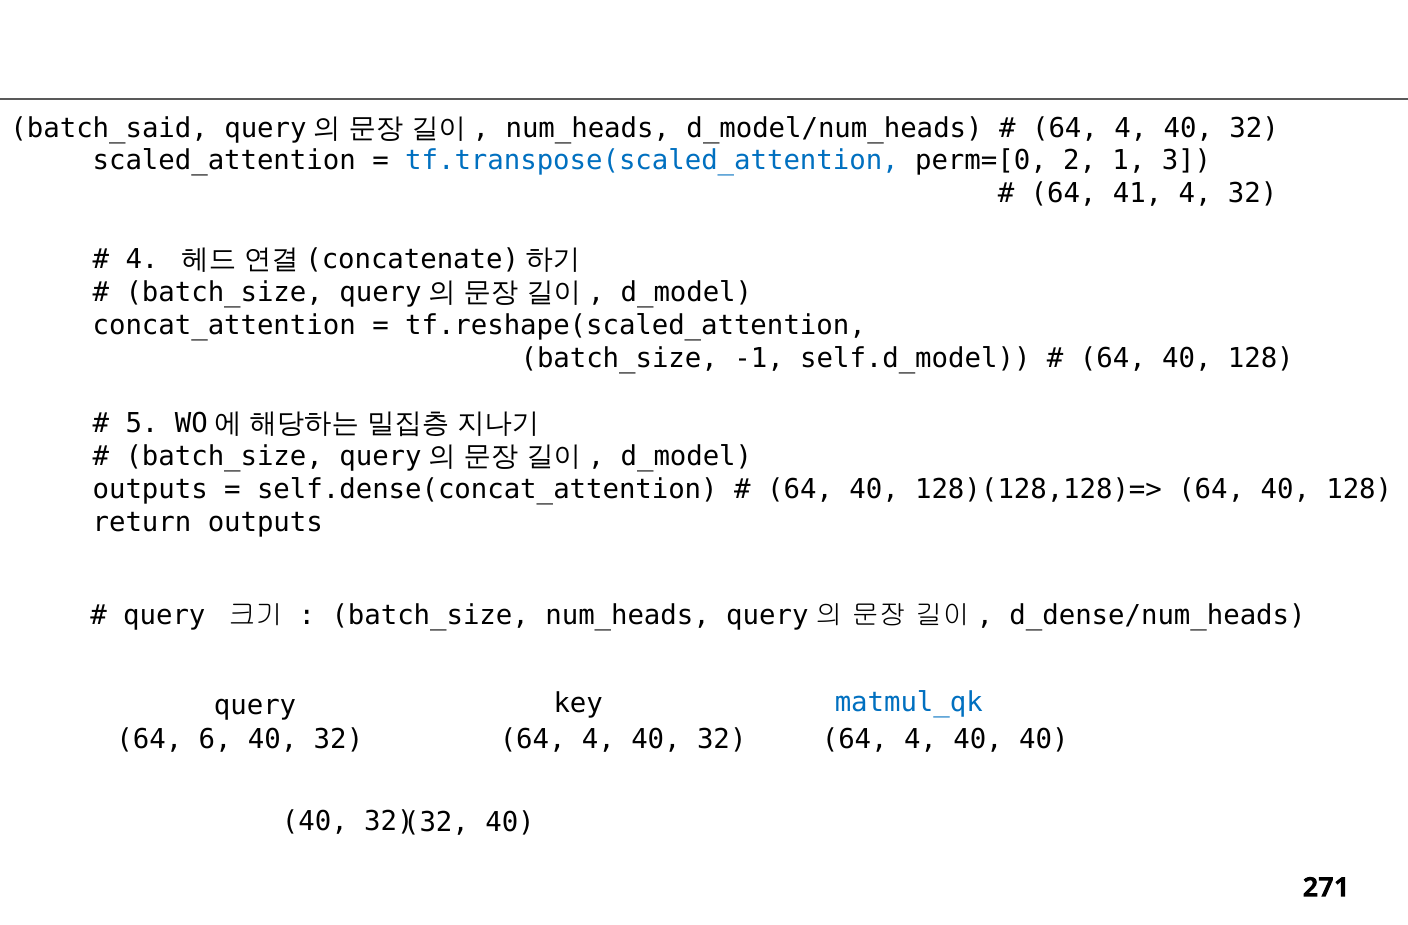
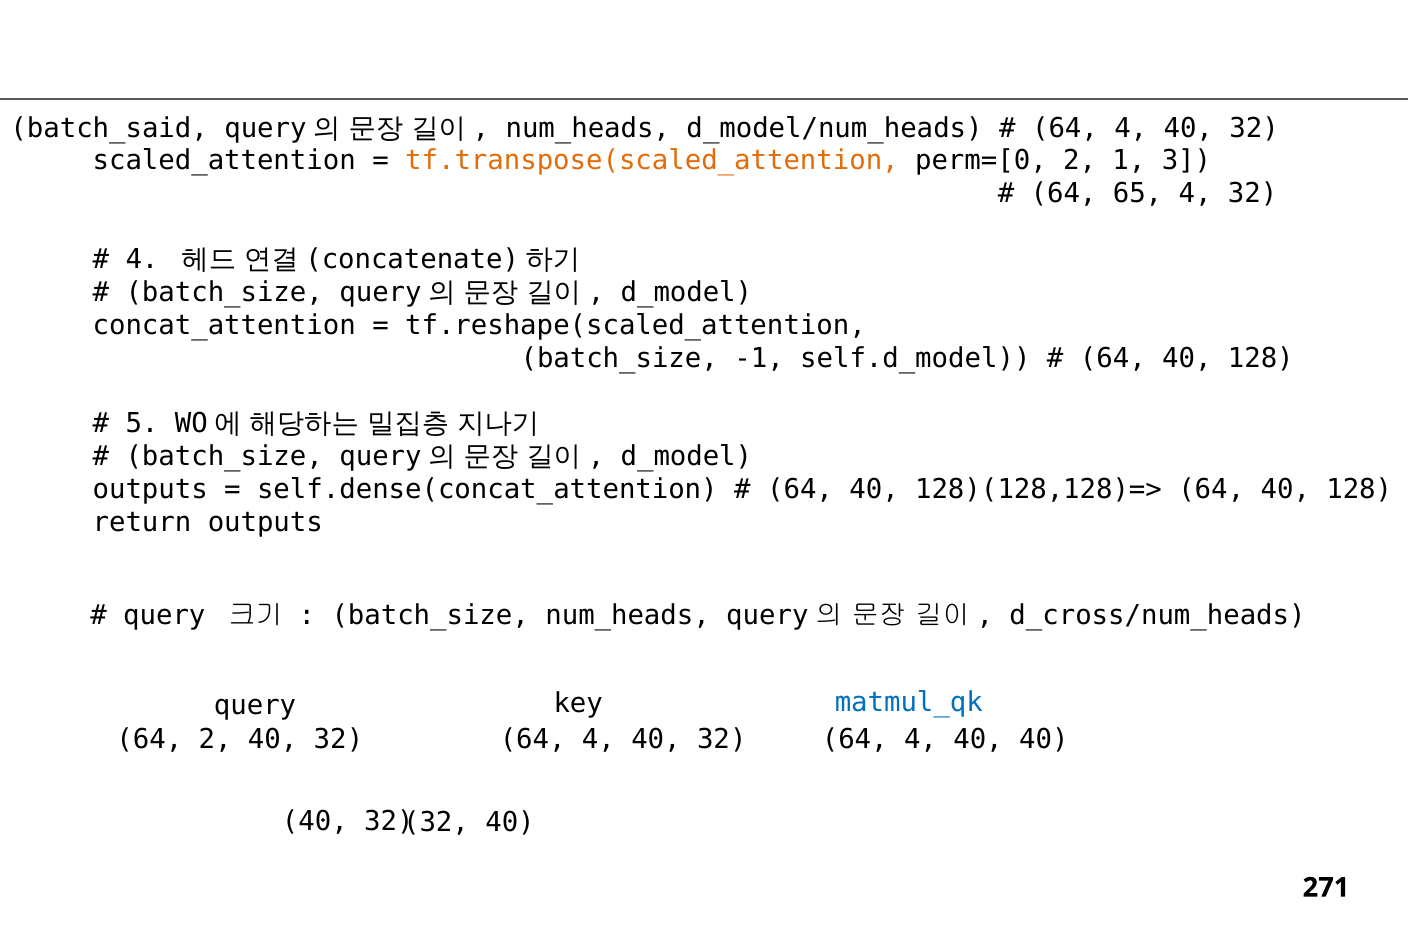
tf.transpose(scaled_attention colour: blue -> orange
41: 41 -> 65
d_dense/num_heads: d_dense/num_heads -> d_cross/num_heads
64 6: 6 -> 2
